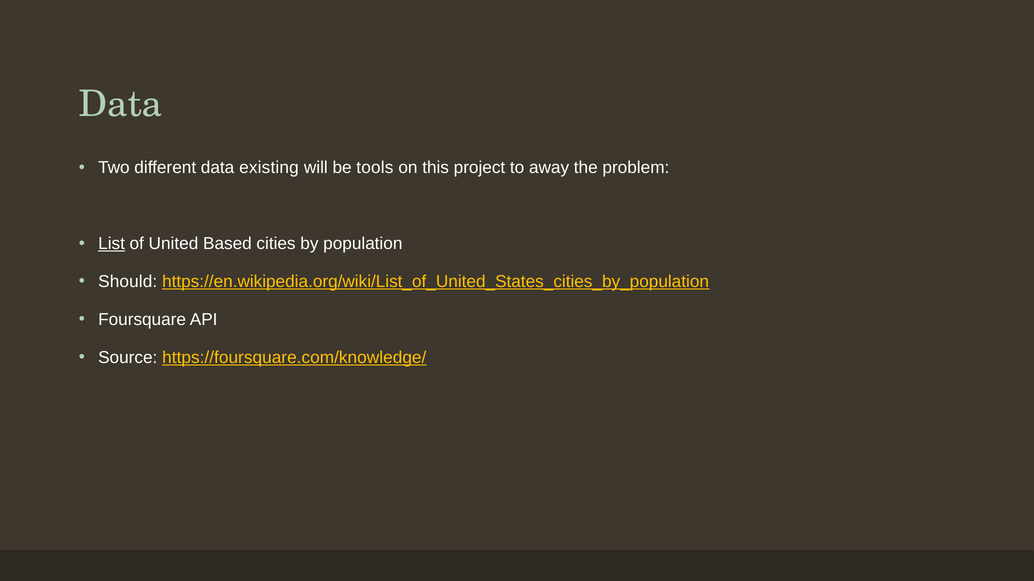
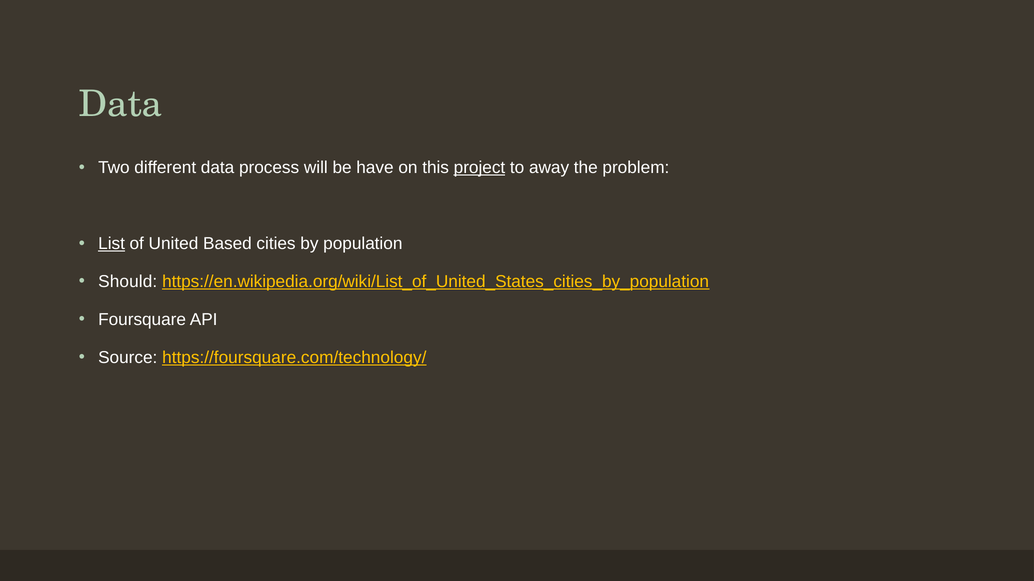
existing: existing -> process
tools: tools -> have
project underline: none -> present
https://foursquare.com/knowledge/: https://foursquare.com/knowledge/ -> https://foursquare.com/technology/
